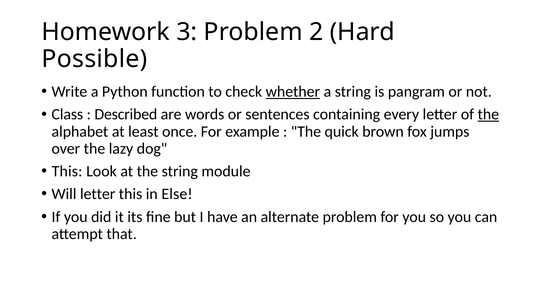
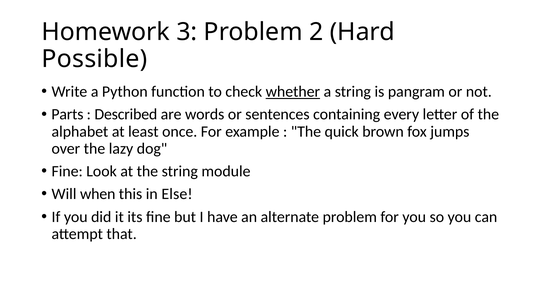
Class: Class -> Parts
the at (488, 115) underline: present -> none
This at (67, 172): This -> Fine
Will letter: letter -> when
